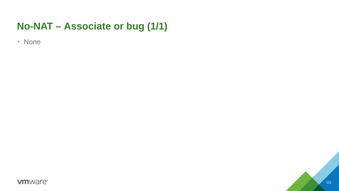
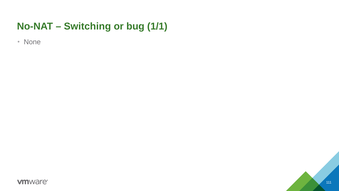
Associate: Associate -> Switching
